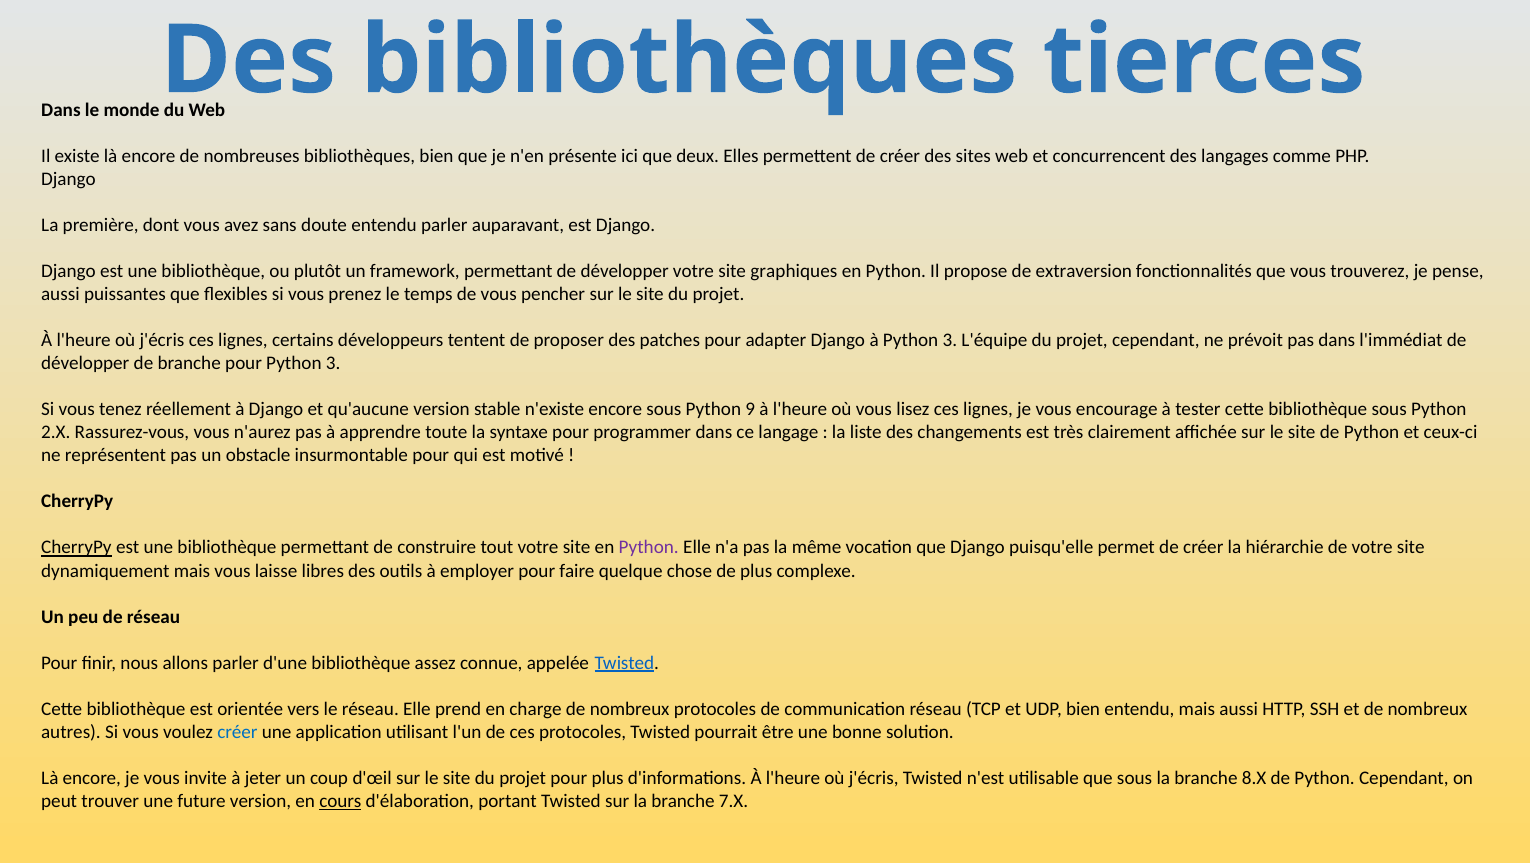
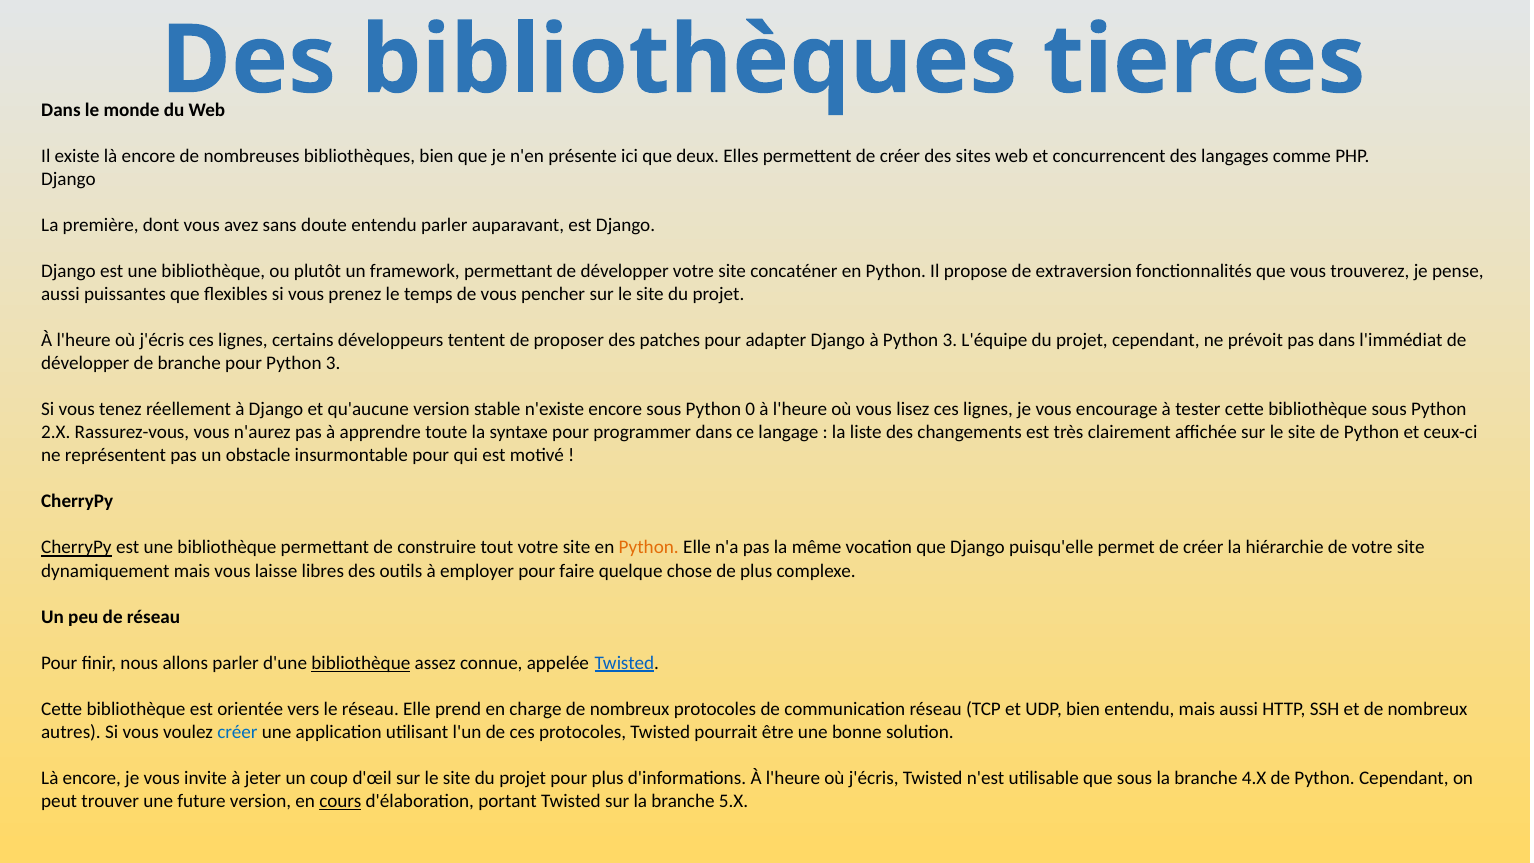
graphiques: graphiques -> concaténer
9: 9 -> 0
Python at (649, 547) colour: purple -> orange
bibliothèque at (361, 663) underline: none -> present
8.X: 8.X -> 4.X
7.X: 7.X -> 5.X
